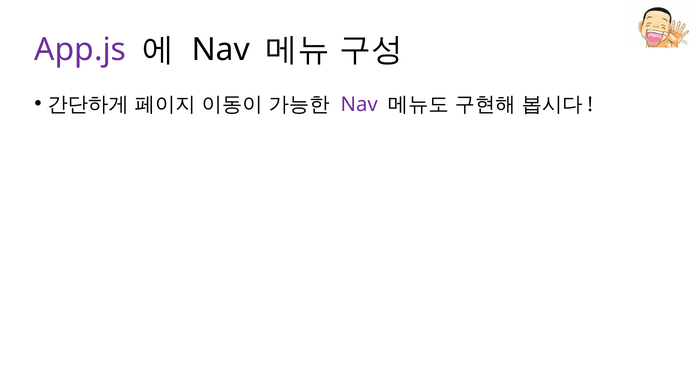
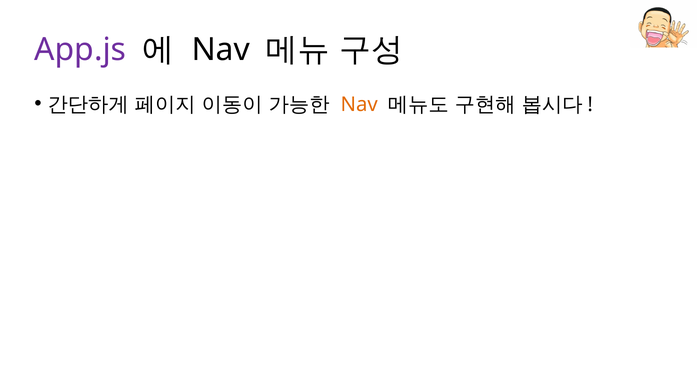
Nav at (359, 104) colour: purple -> orange
